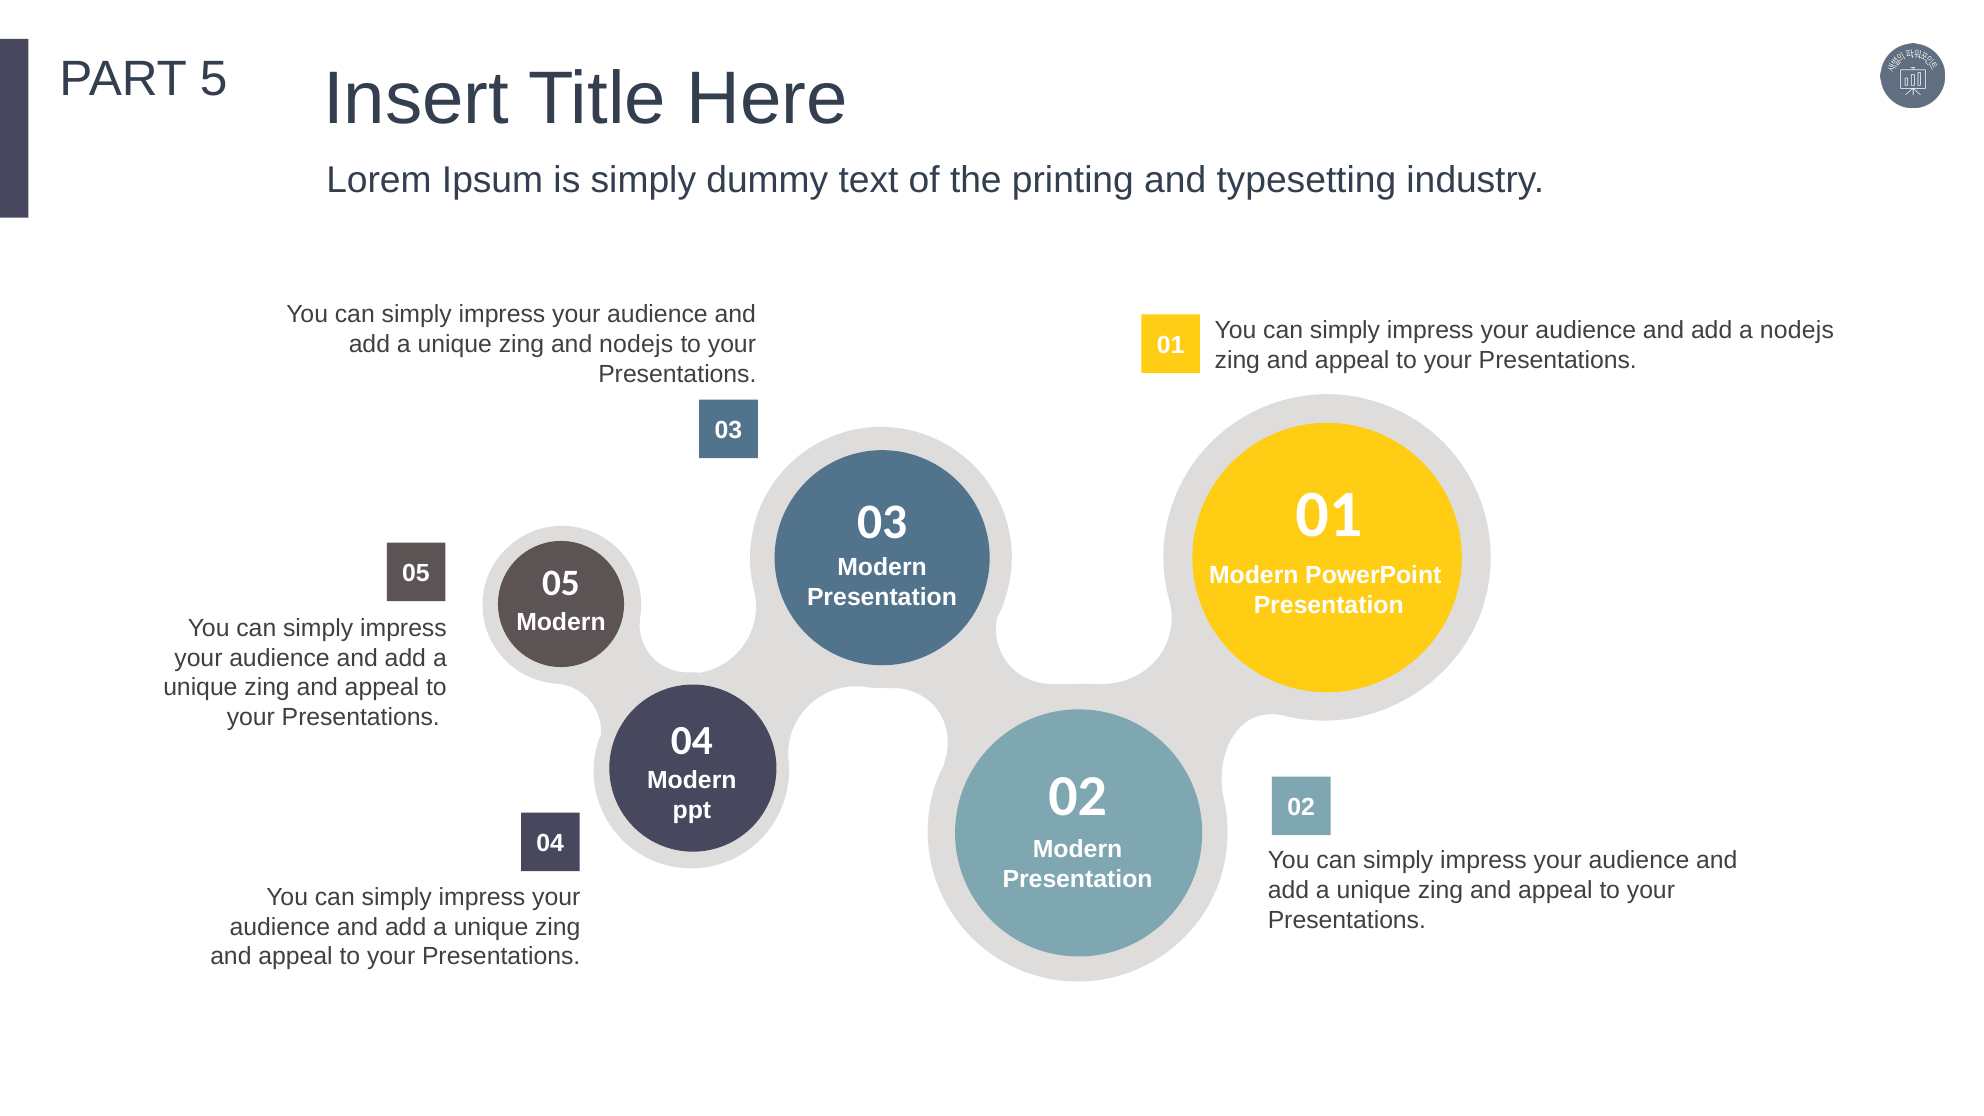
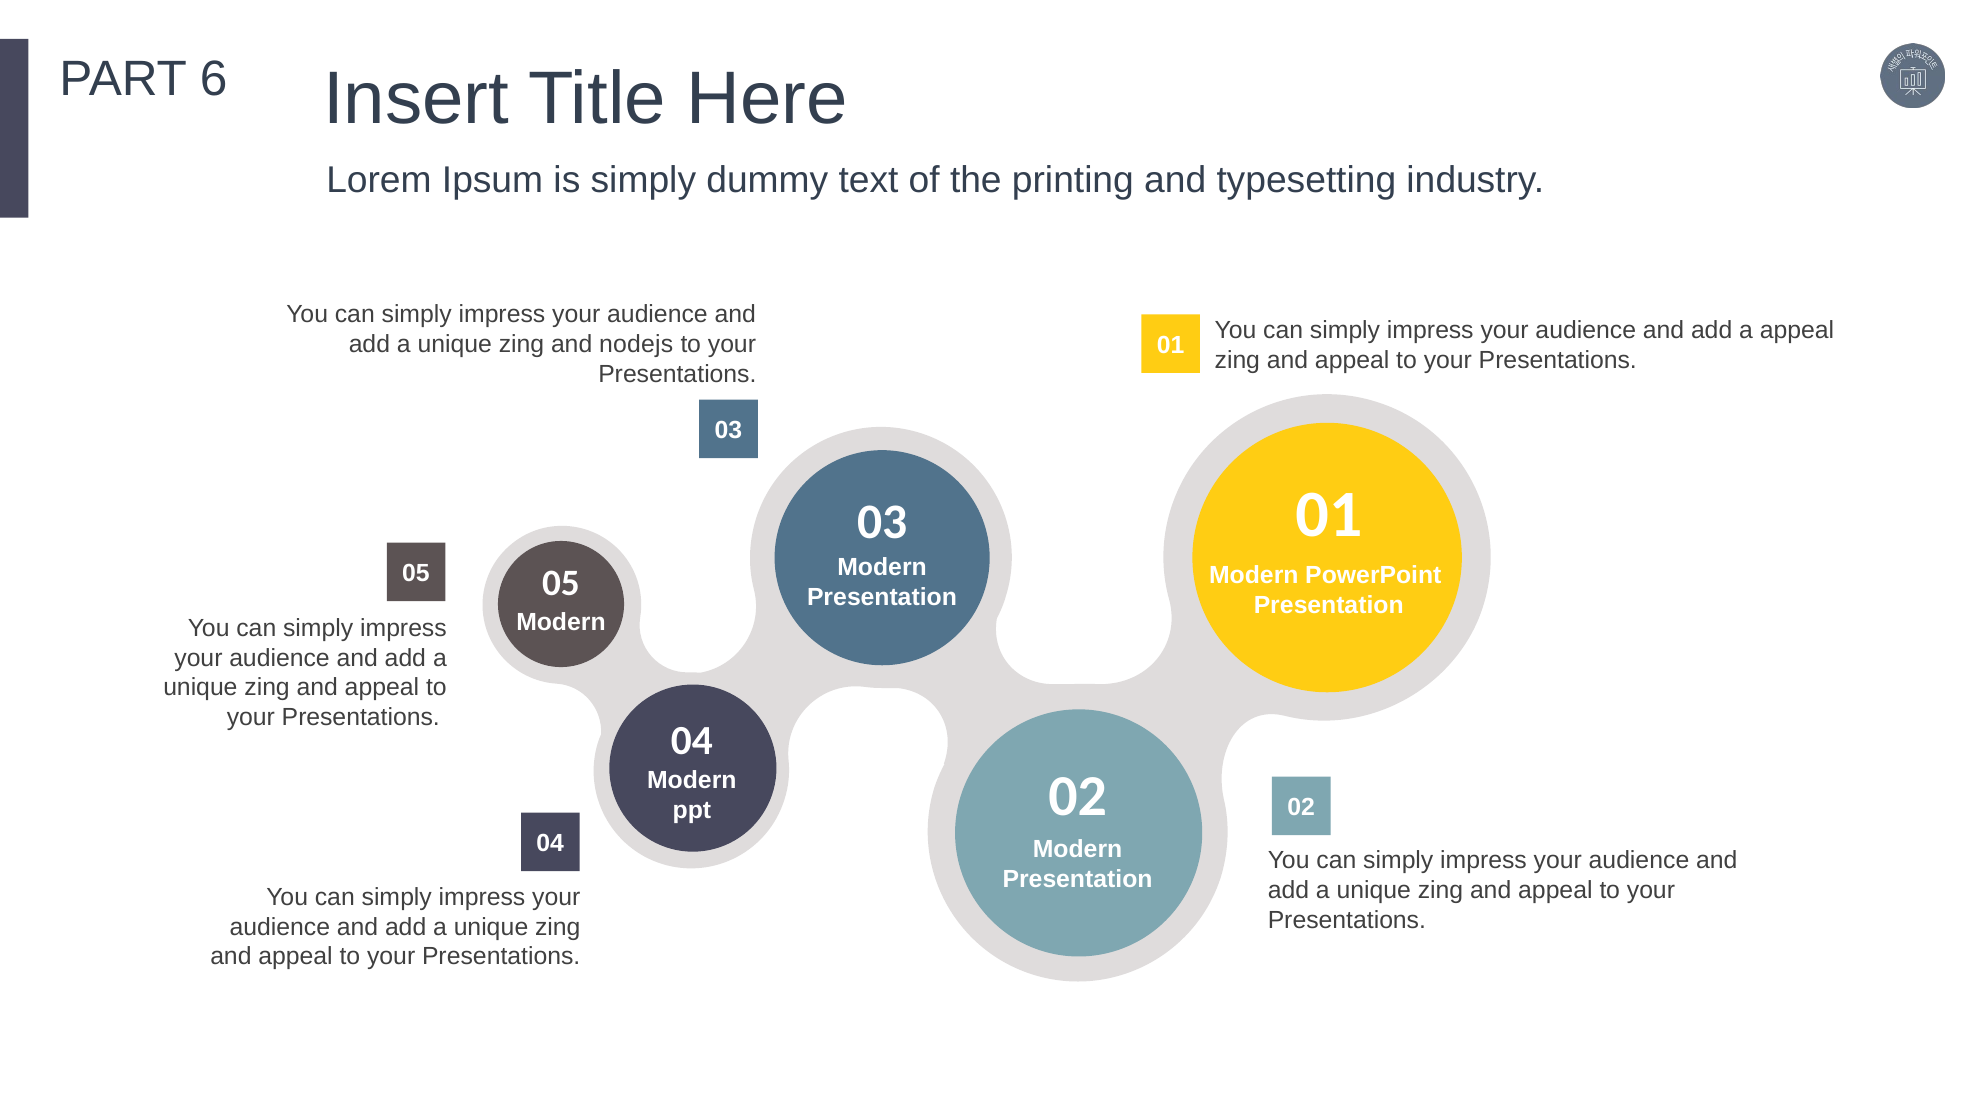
5: 5 -> 6
a nodejs: nodejs -> appeal
